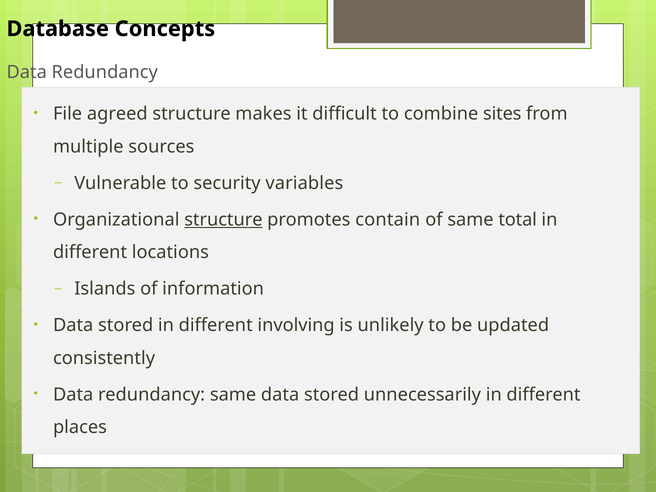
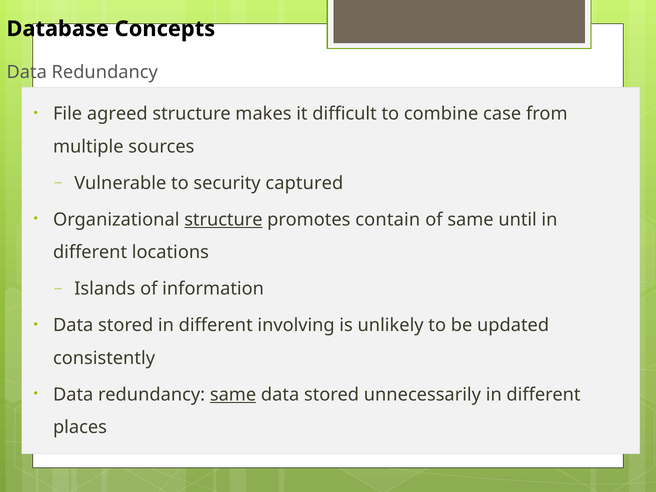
sites: sites -> case
variables: variables -> captured
total: total -> until
same at (233, 395) underline: none -> present
